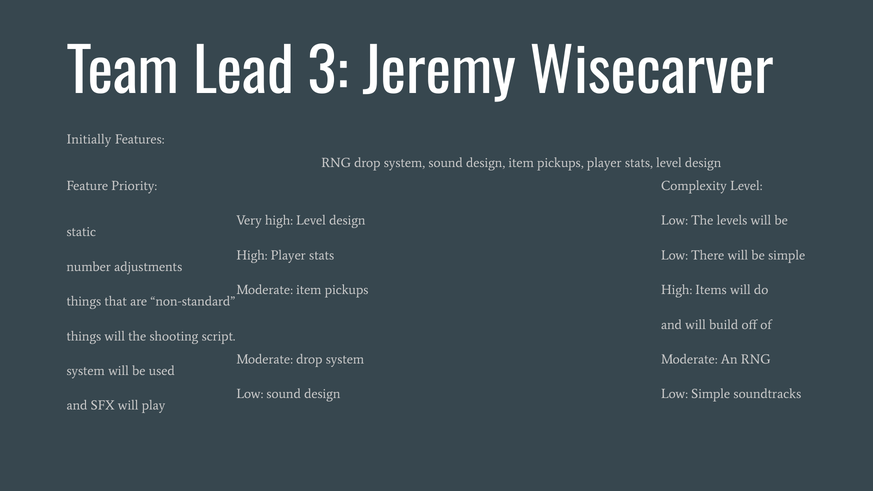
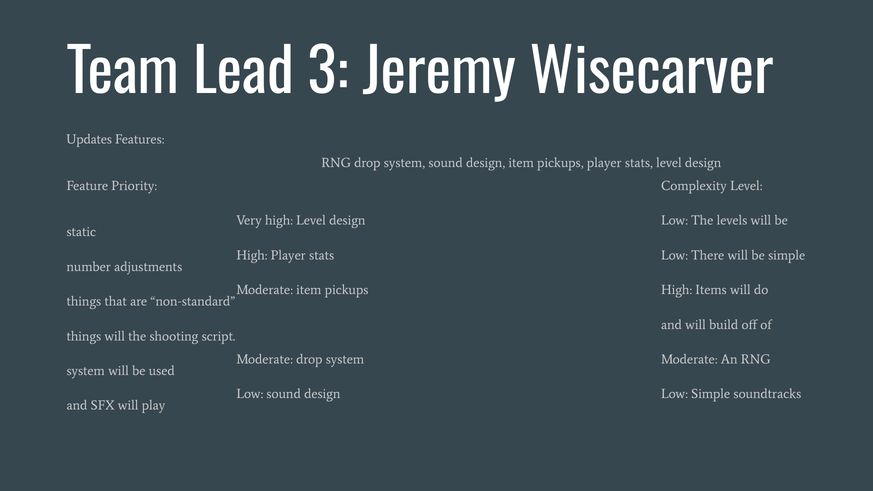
Initially: Initially -> Updates
